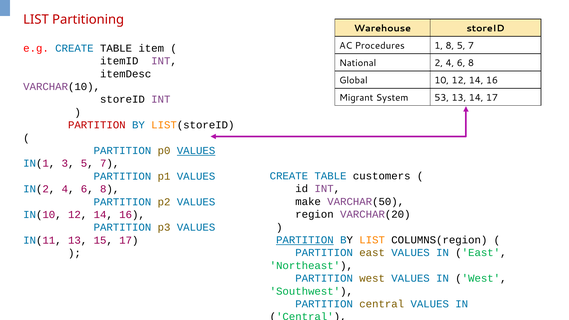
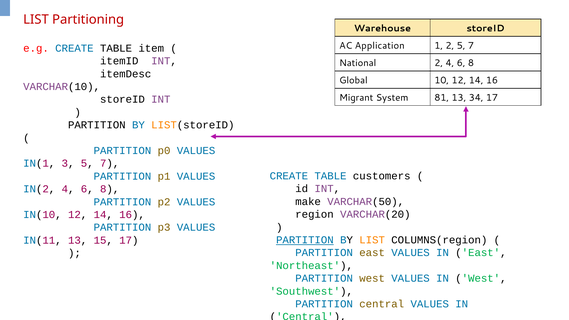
Procedures: Procedures -> Application
1 8: 8 -> 2
53: 53 -> 81
13 14: 14 -> 34
PARTITION at (97, 125) colour: red -> black
VALUES at (196, 151) underline: present -> none
